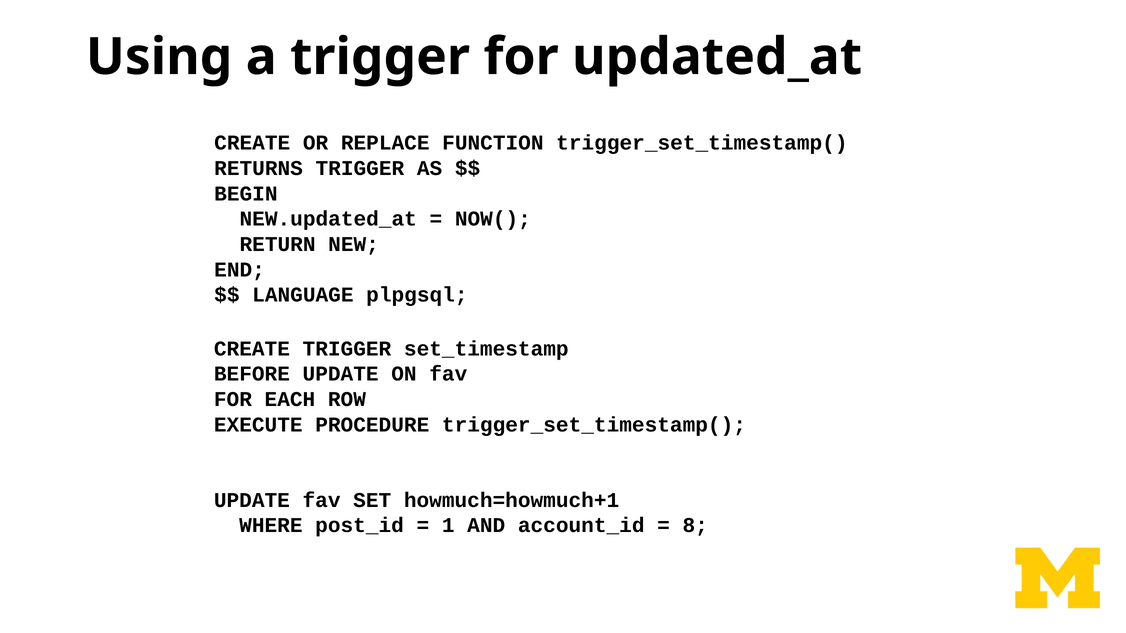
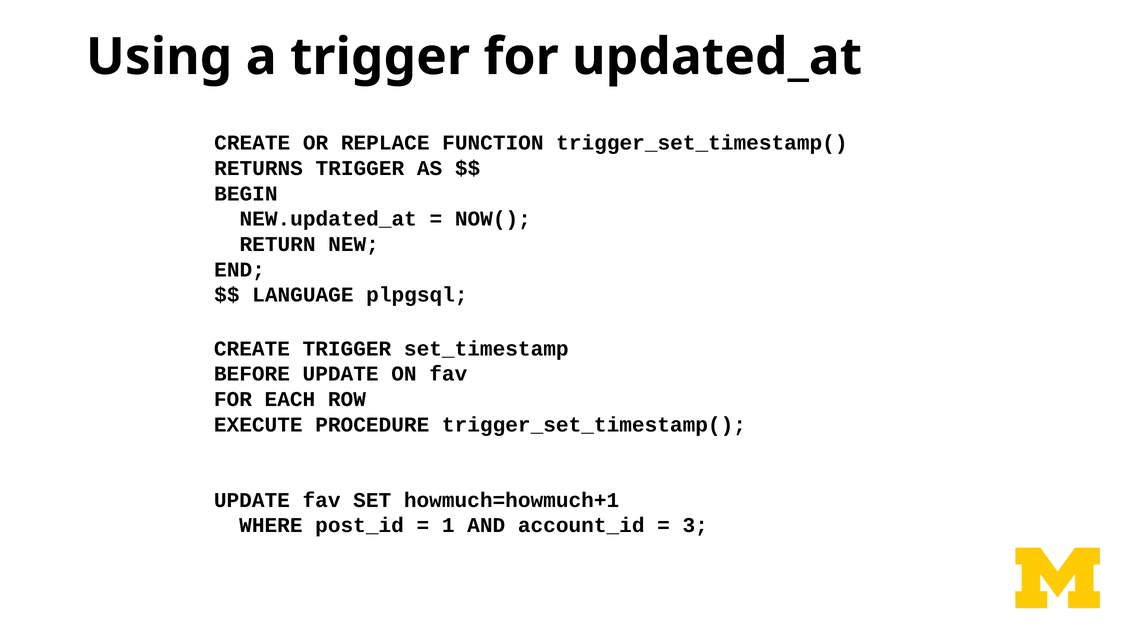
8: 8 -> 3
